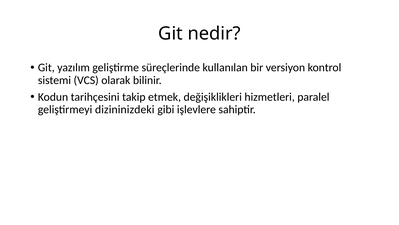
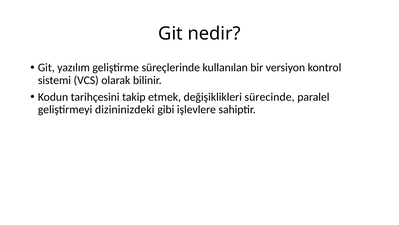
hizmetleri: hizmetleri -> sürecinde
